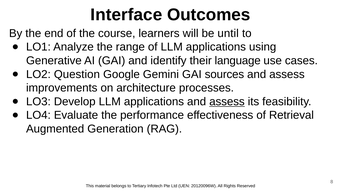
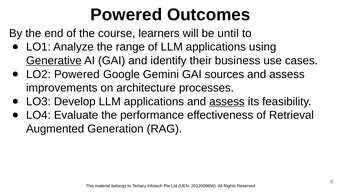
Interface at (126, 15): Interface -> Powered
Generative underline: none -> present
language: language -> business
LO2 Question: Question -> Powered
